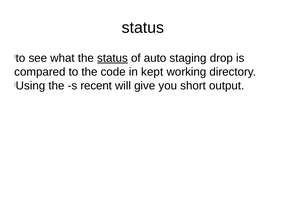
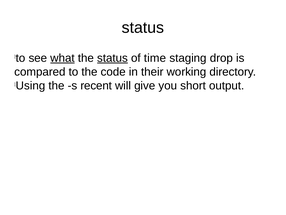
what underline: none -> present
auto: auto -> time
kept: kept -> their
